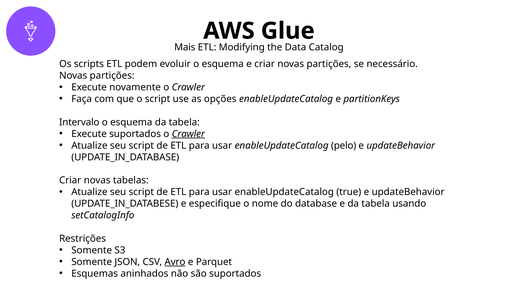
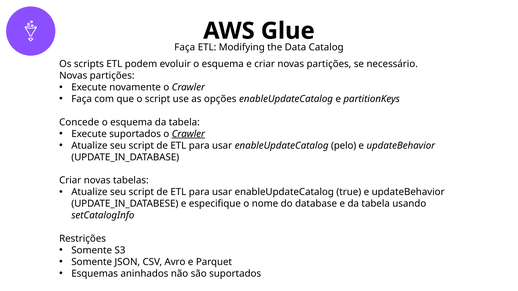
Mais at (185, 47): Mais -> Faça
Intervalo: Intervalo -> Concede
Avro underline: present -> none
